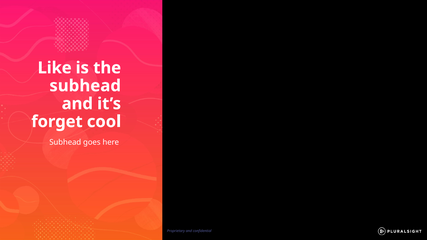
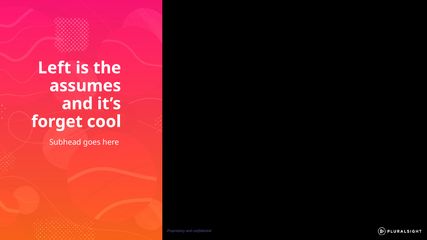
Like: Like -> Left
subhead at (85, 86): subhead -> assumes
